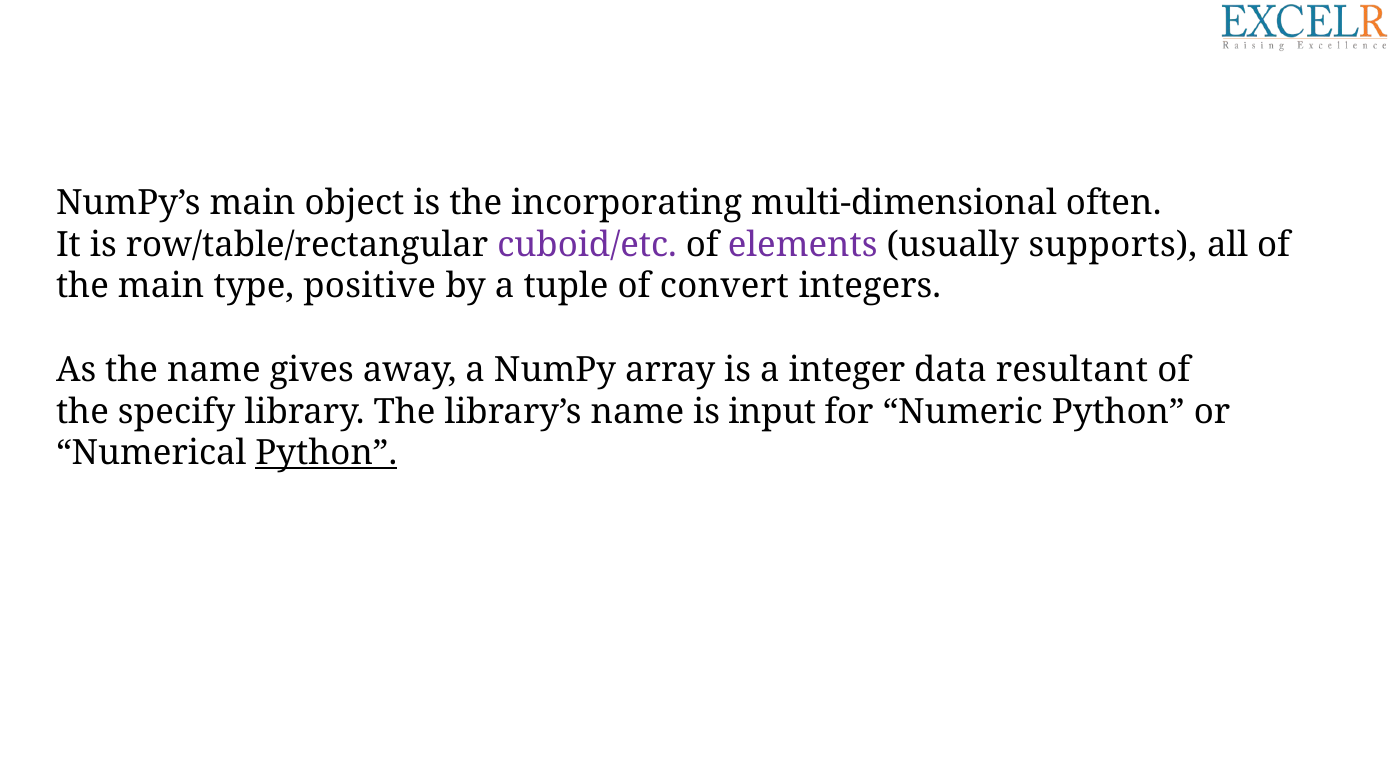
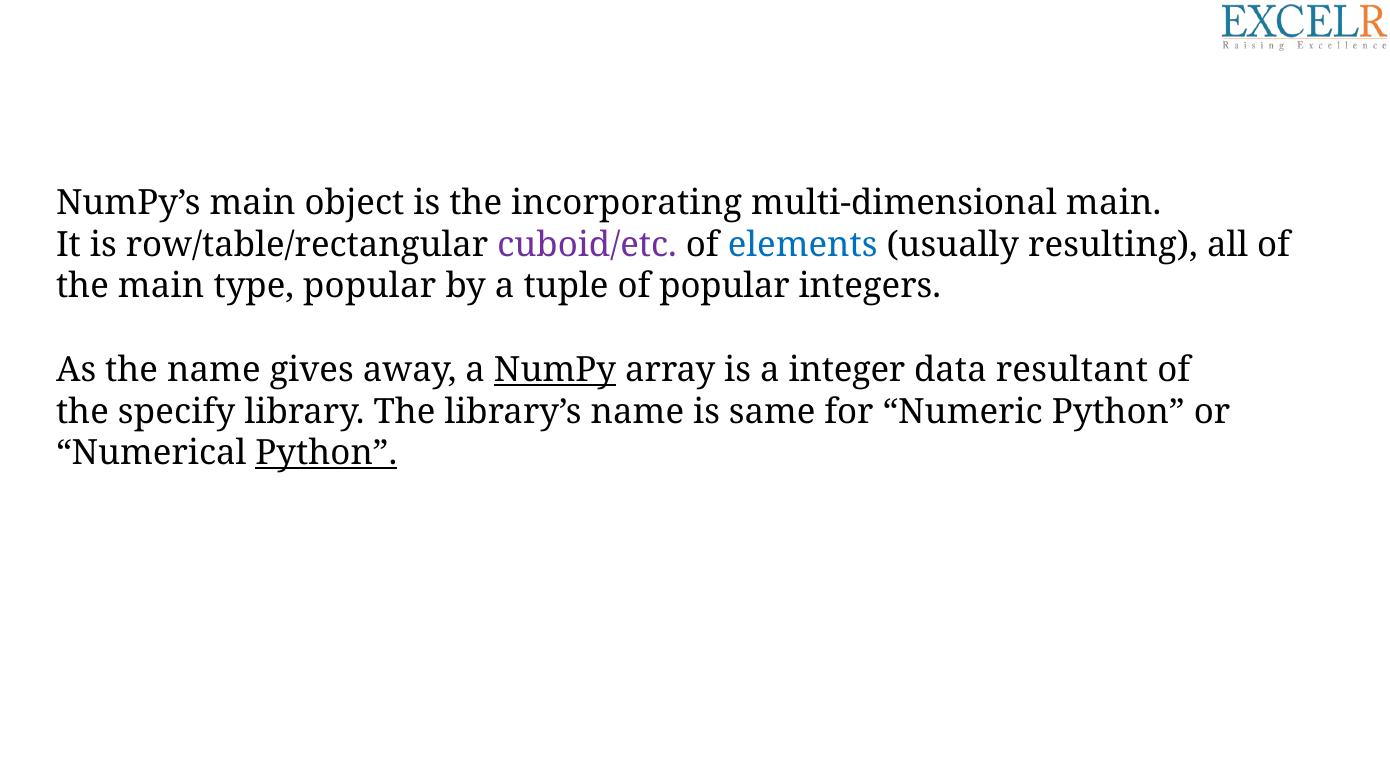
multi-dimensional often: often -> main
elements colour: purple -> blue
supports: supports -> resulting
type positive: positive -> popular
of convert: convert -> popular
NumPy underline: none -> present
input: input -> same
